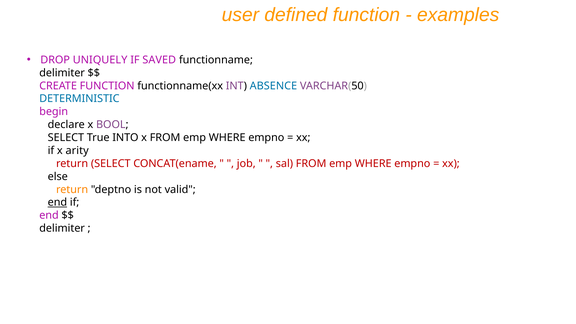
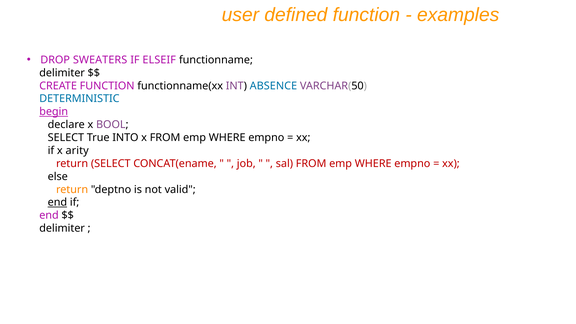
UNIQUELY: UNIQUELY -> SWEATERS
SAVED: SAVED -> ELSEIF
begin underline: none -> present
